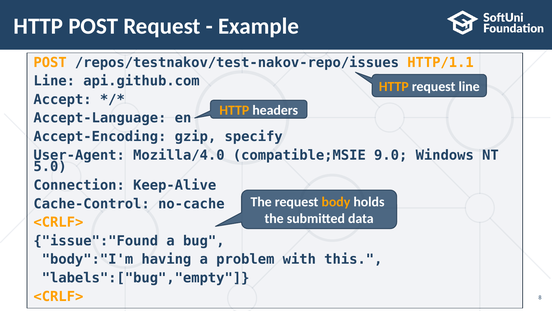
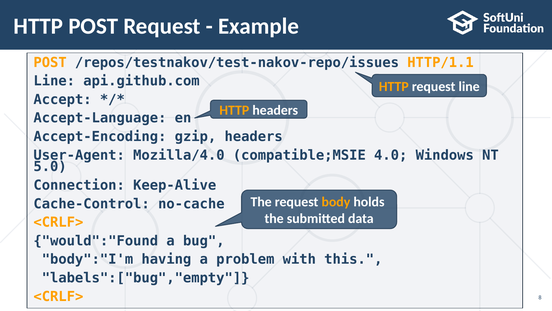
gzip specify: specify -> headers
9.0: 9.0 -> 4.0
issue":"Found: issue":"Found -> would":"Found
